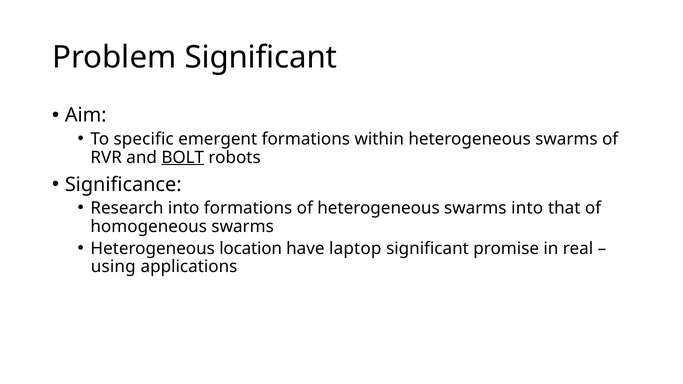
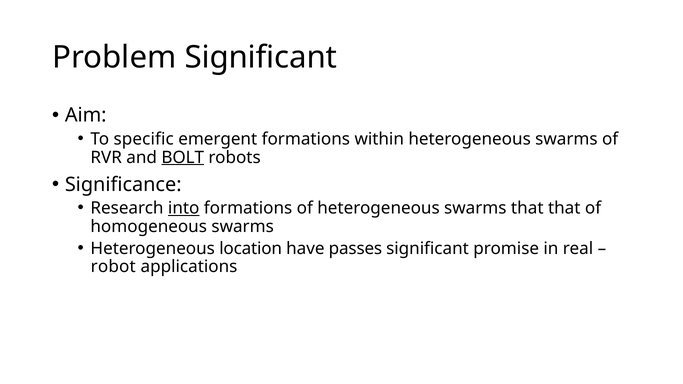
into at (184, 208) underline: none -> present
swarms into: into -> that
laptop: laptop -> passes
using: using -> robot
